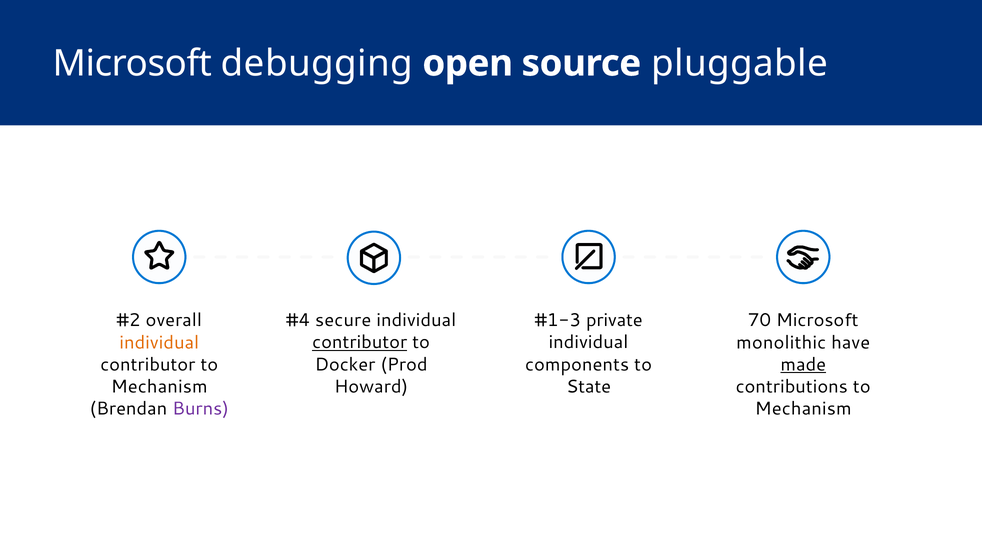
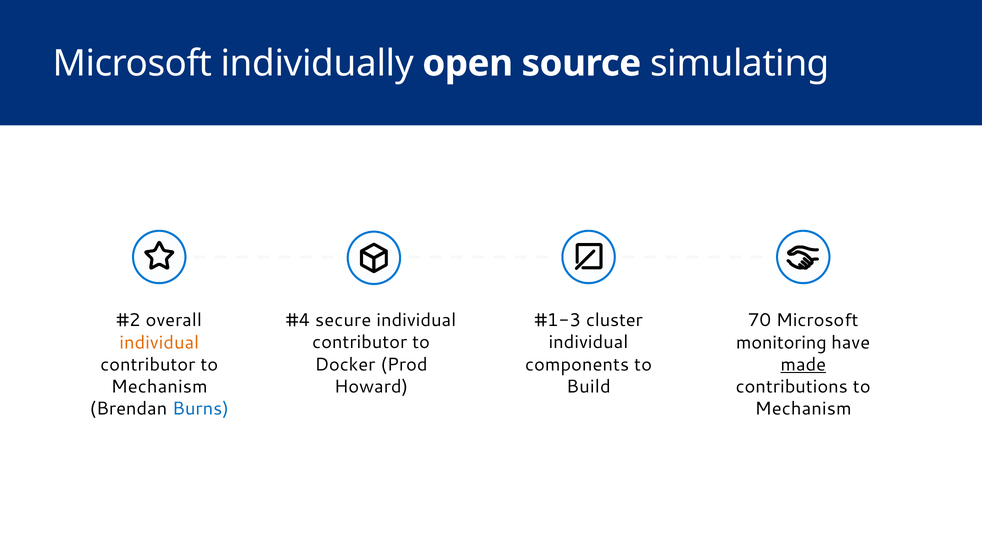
debugging: debugging -> individually
pluggable: pluggable -> simulating
private: private -> cluster
contributor at (360, 343) underline: present -> none
monolithic: monolithic -> monitoring
State: State -> Build
Burns colour: purple -> blue
